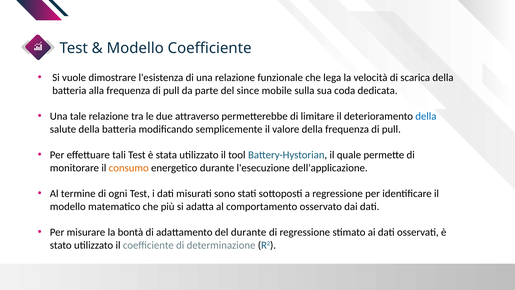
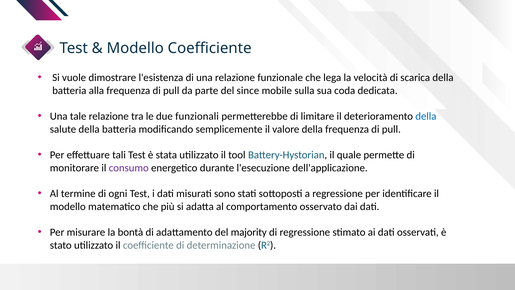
attraverso: attraverso -> funzionali
consumo colour: orange -> purple
del durante: durante -> majority
